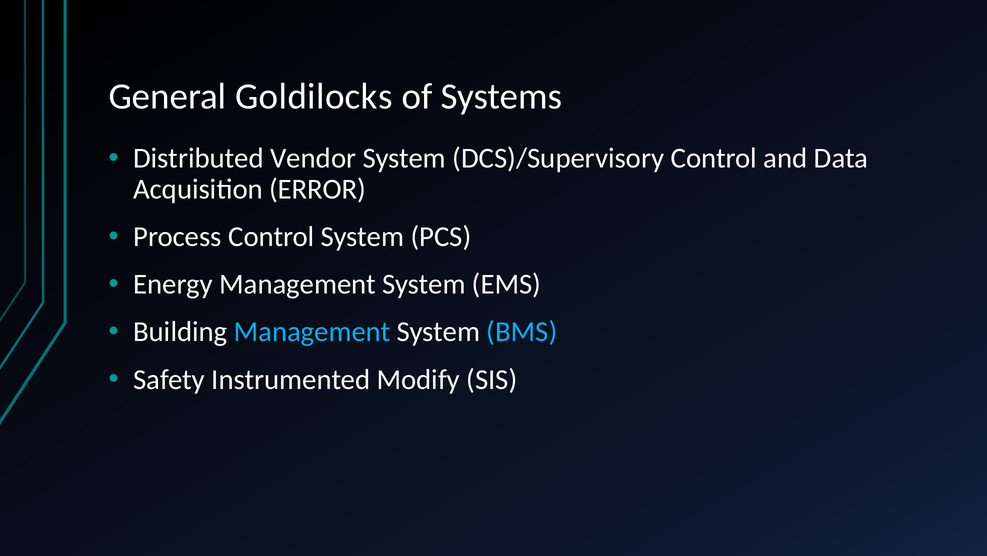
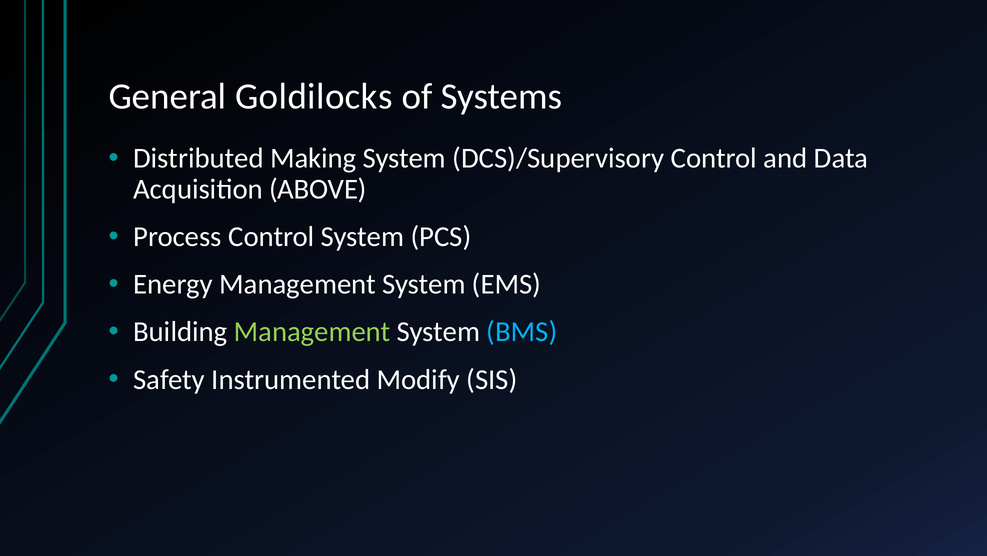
Vendor: Vendor -> Making
ERROR: ERROR -> ABOVE
Management at (312, 332) colour: light blue -> light green
